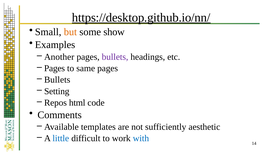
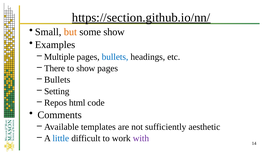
https://desktop.github.io/nn/: https://desktop.github.io/nn/ -> https://section.github.io/nn/
Another: Another -> Multiple
bullets at (115, 57) colour: purple -> blue
Pages at (55, 68): Pages -> There
to same: same -> show
with colour: blue -> purple
